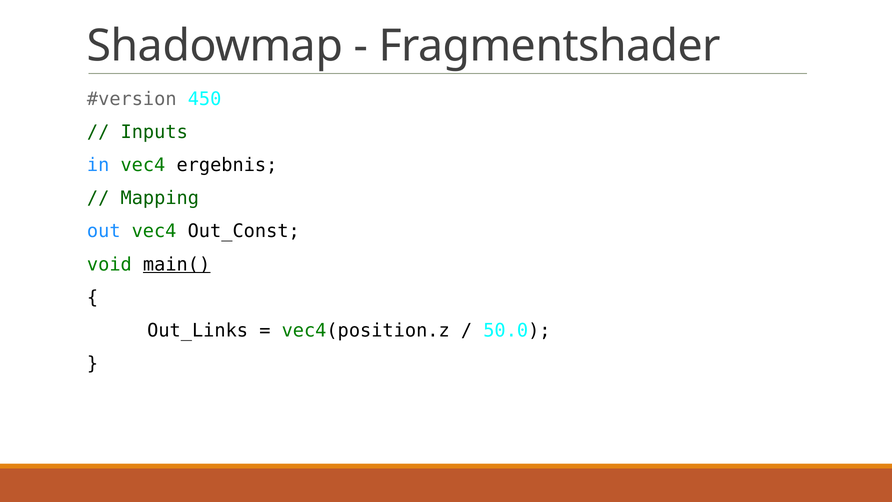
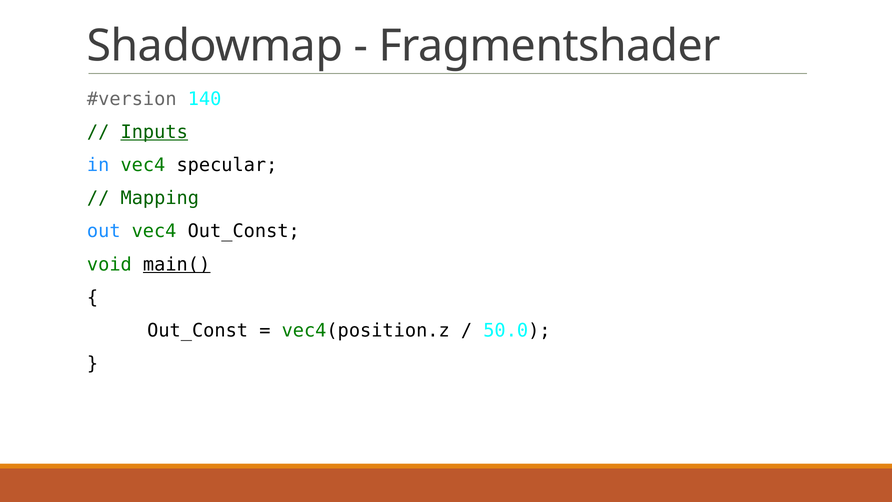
450: 450 -> 140
Inputs underline: none -> present
ergebnis: ergebnis -> specular
Out_Links at (198, 330): Out_Links -> Out_Const
